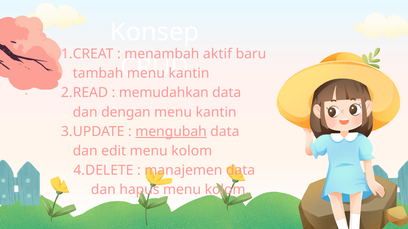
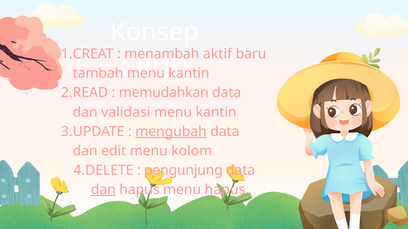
dengan: dengan -> validasi
manajemen: manajemen -> pengunjung
dan at (103, 190) underline: none -> present
hapus menu kolom: kolom -> hapus
